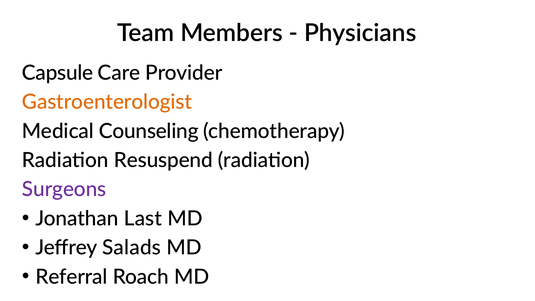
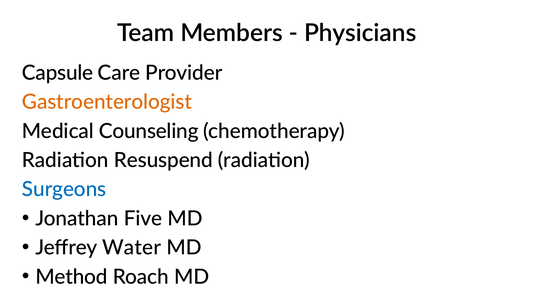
Surgeons colour: purple -> blue
Last: Last -> Five
Salads: Salads -> Water
Referral: Referral -> Method
